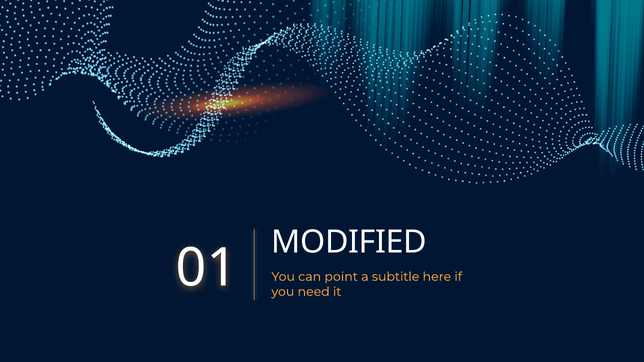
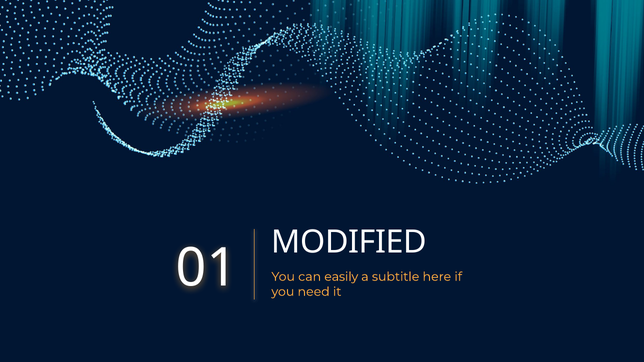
point: point -> easily
